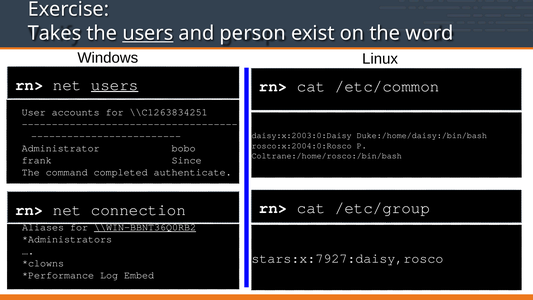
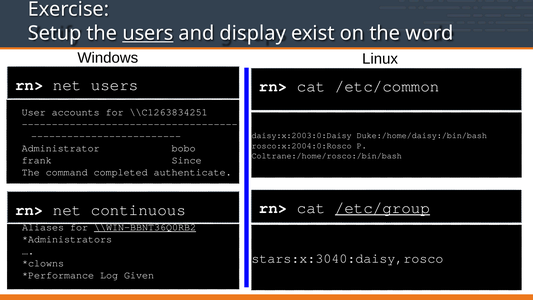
Takes: Takes -> Setup
person: person -> display
users at (115, 85) underline: present -> none
/etc/group underline: none -> present
connection: connection -> continuous
stars:x:7927:daisy,rosco: stars:x:7927:daisy,rosco -> stars:x:3040:daisy,rosco
Embed: Embed -> Given
